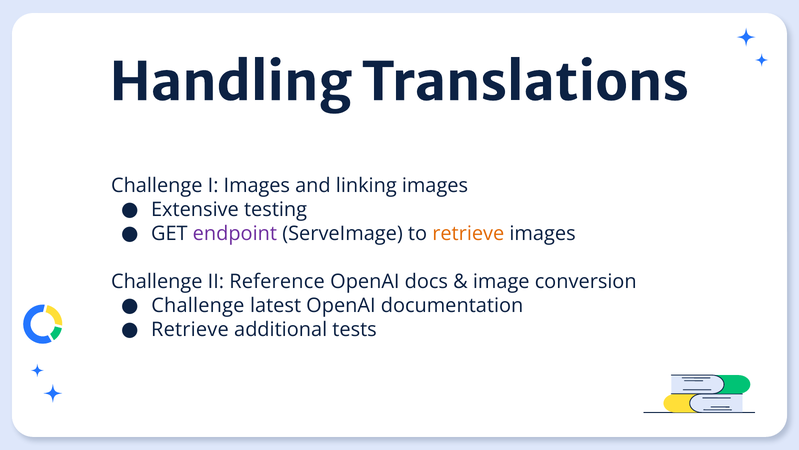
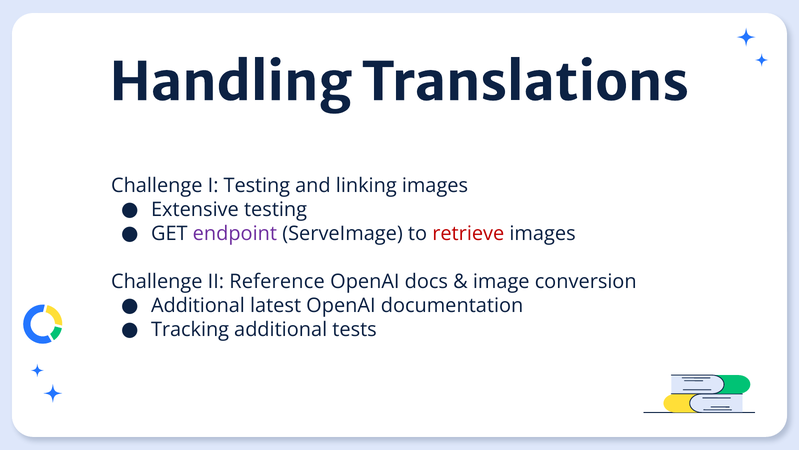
I Images: Images -> Testing
retrieve at (468, 233) colour: orange -> red
Challenge at (198, 305): Challenge -> Additional
Retrieve at (190, 329): Retrieve -> Tracking
